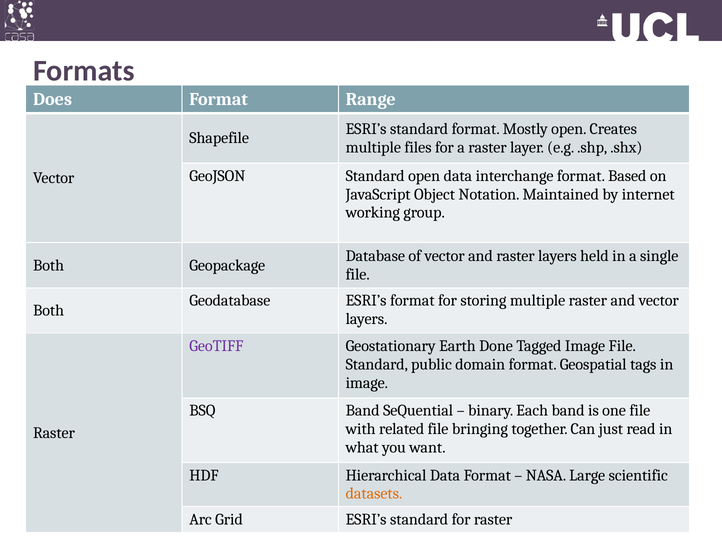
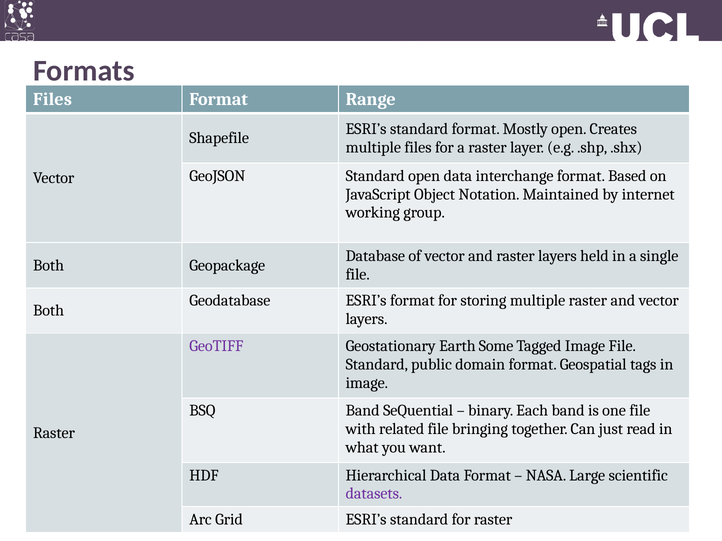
Does at (53, 99): Does -> Files
Done: Done -> Some
datasets colour: orange -> purple
